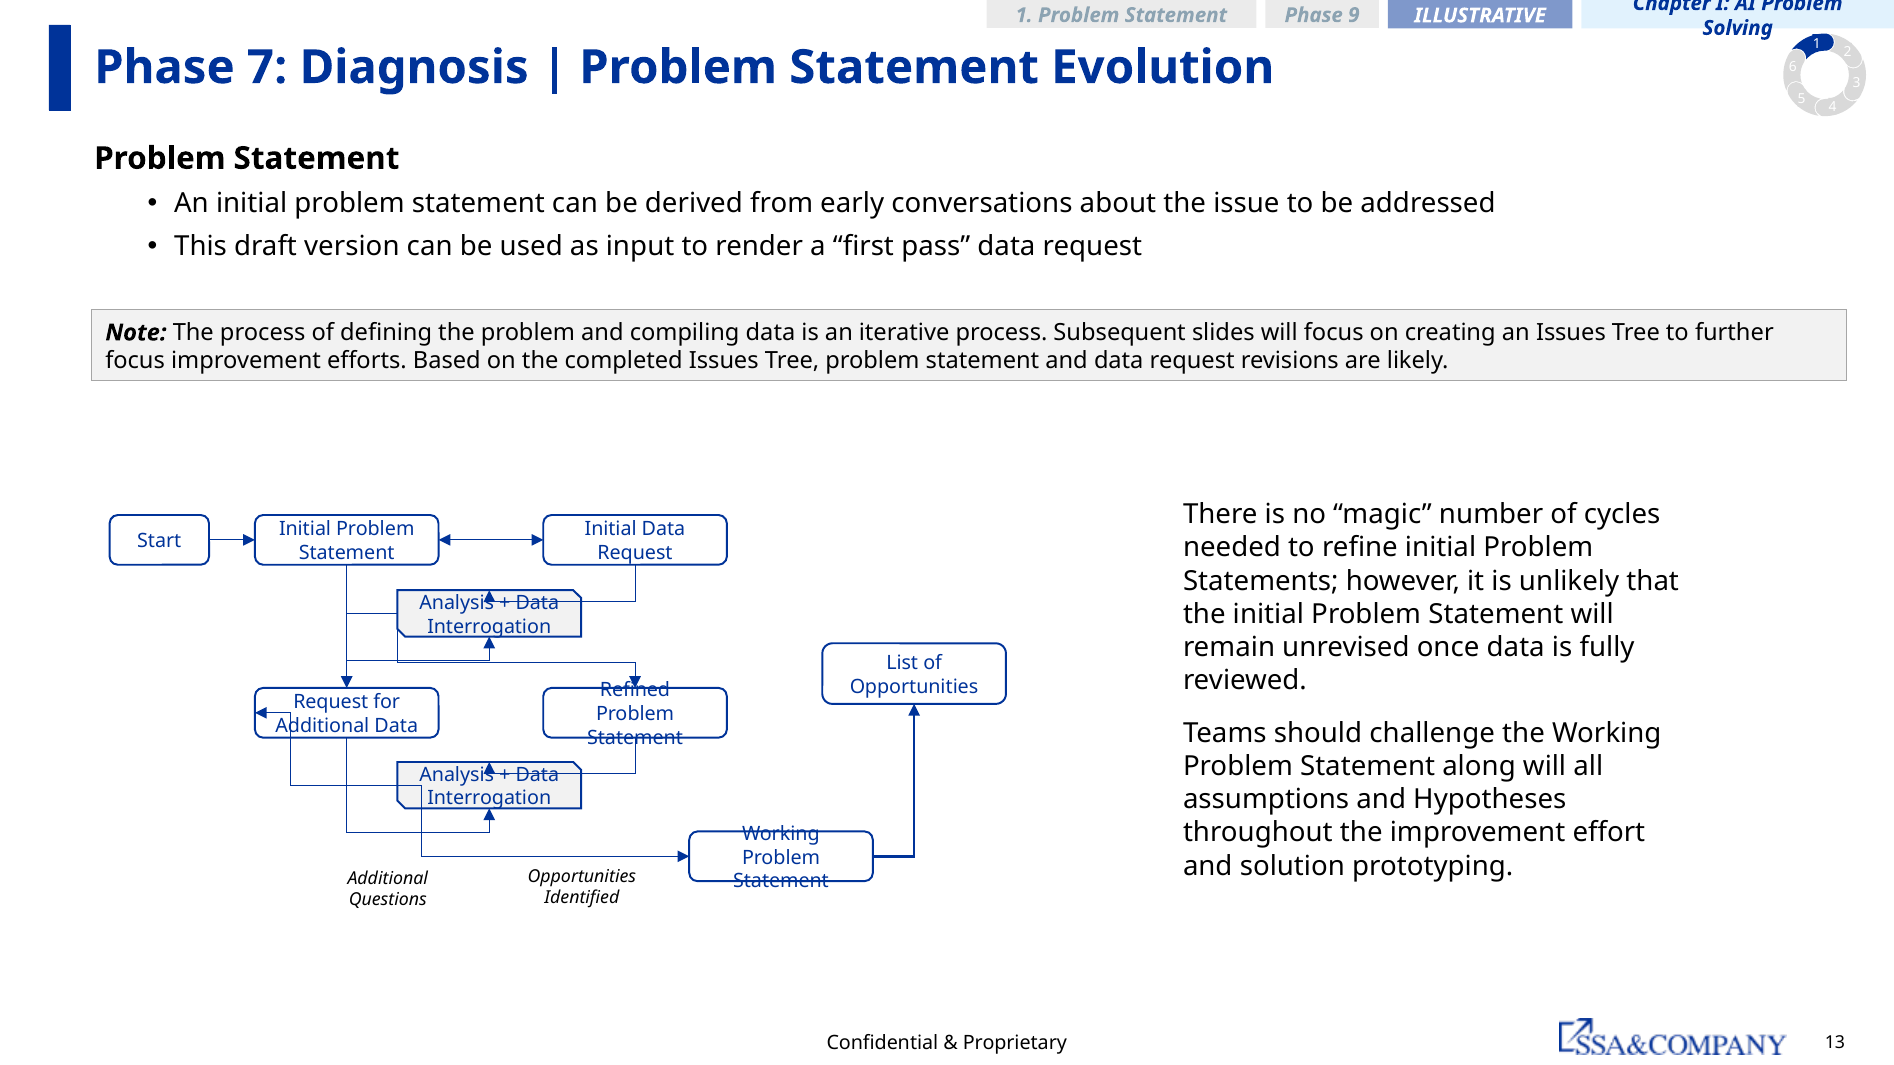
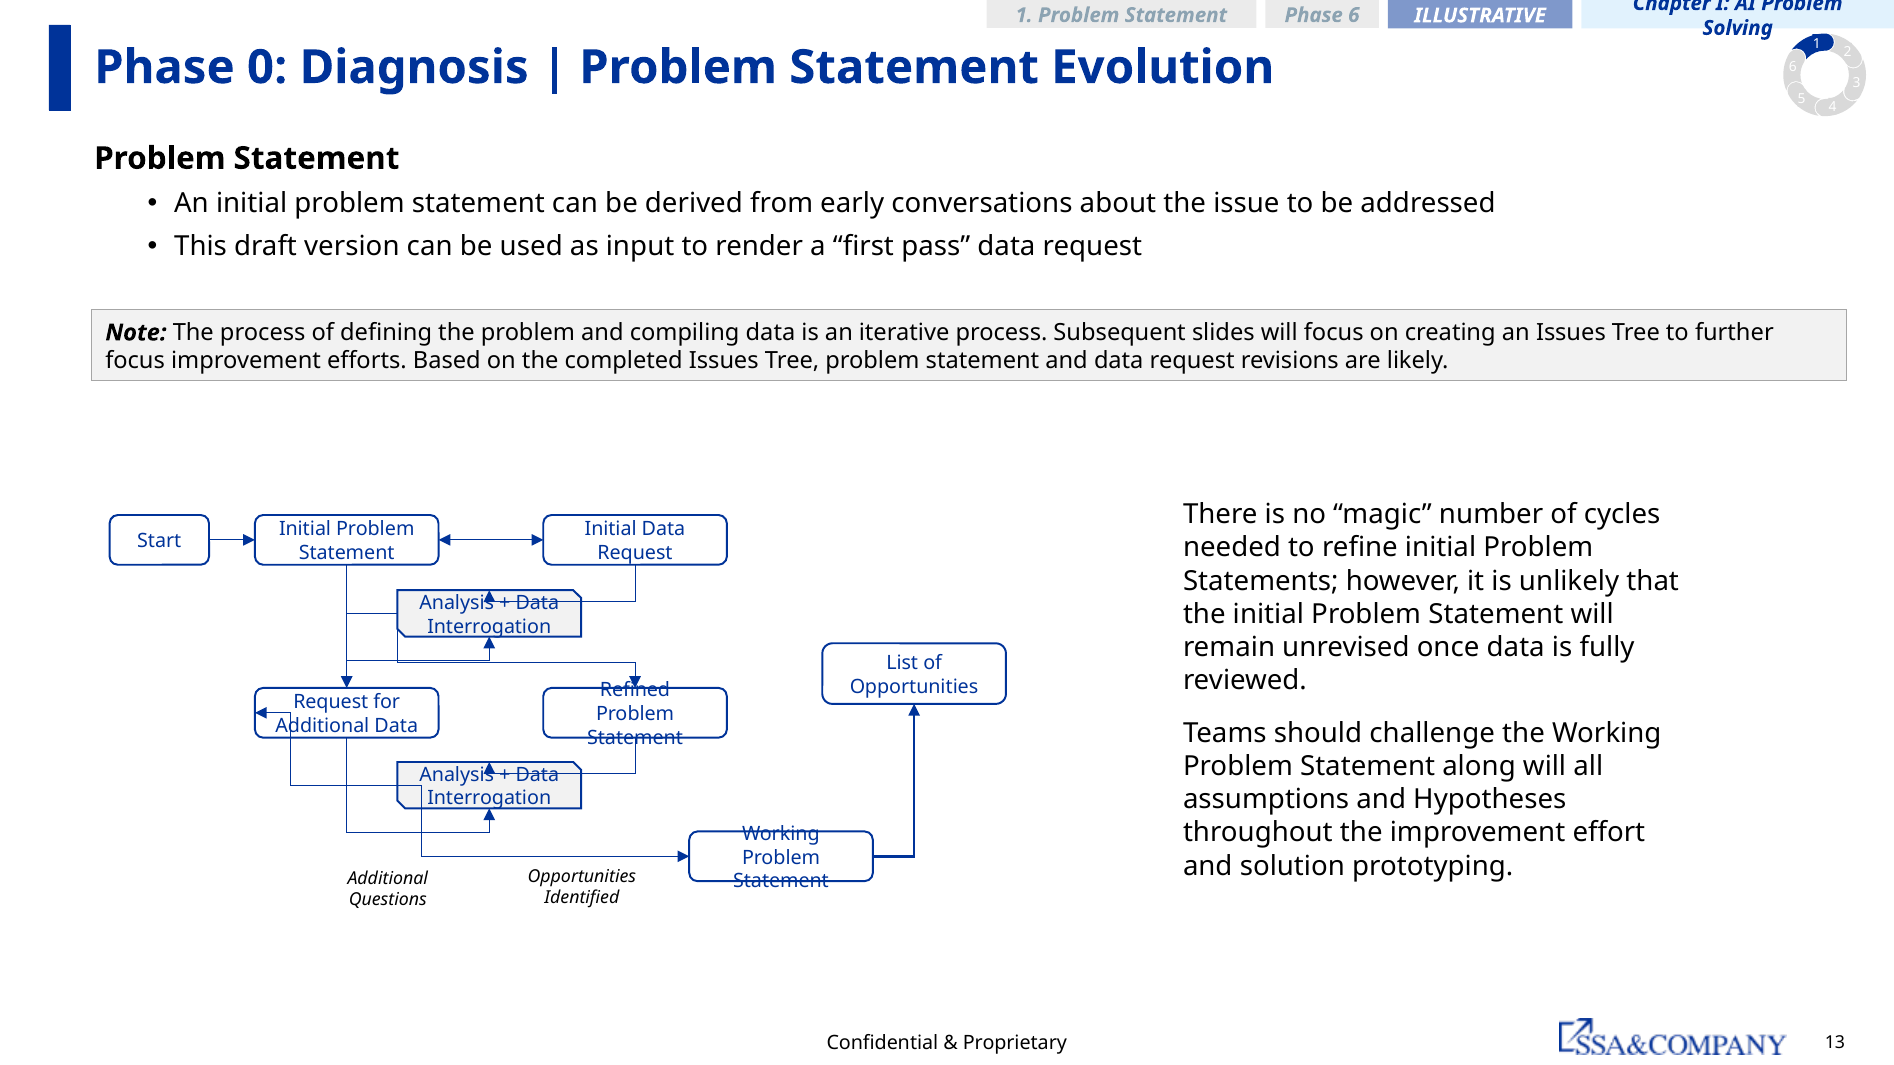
Phase 9: 9 -> 6
7: 7 -> 0
